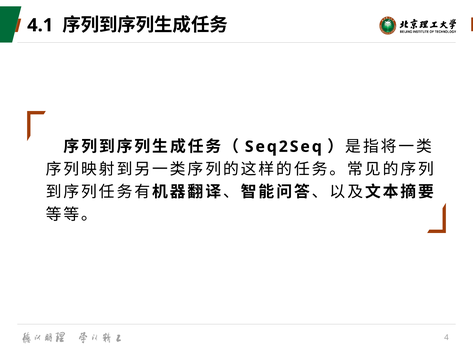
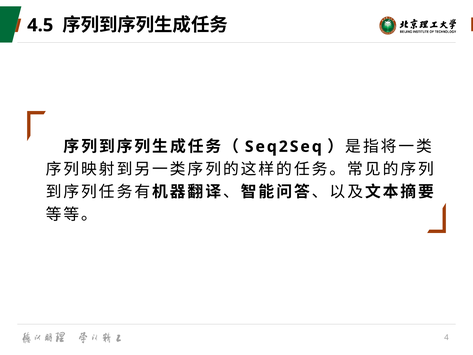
4.1: 4.1 -> 4.5
